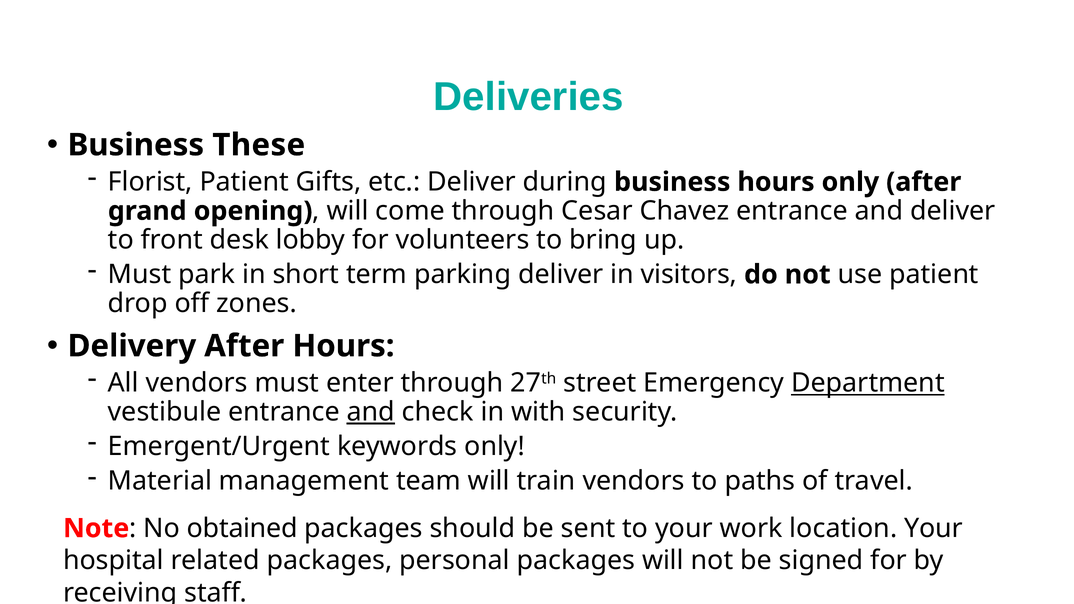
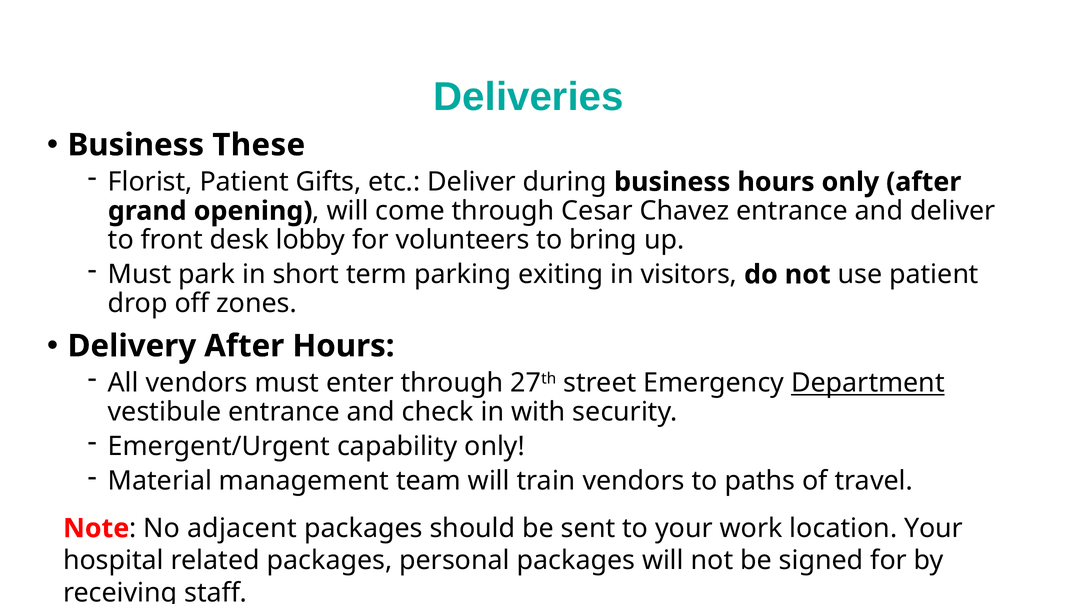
parking deliver: deliver -> exiting
and at (371, 412) underline: present -> none
keywords: keywords -> capability
obtained: obtained -> adjacent
